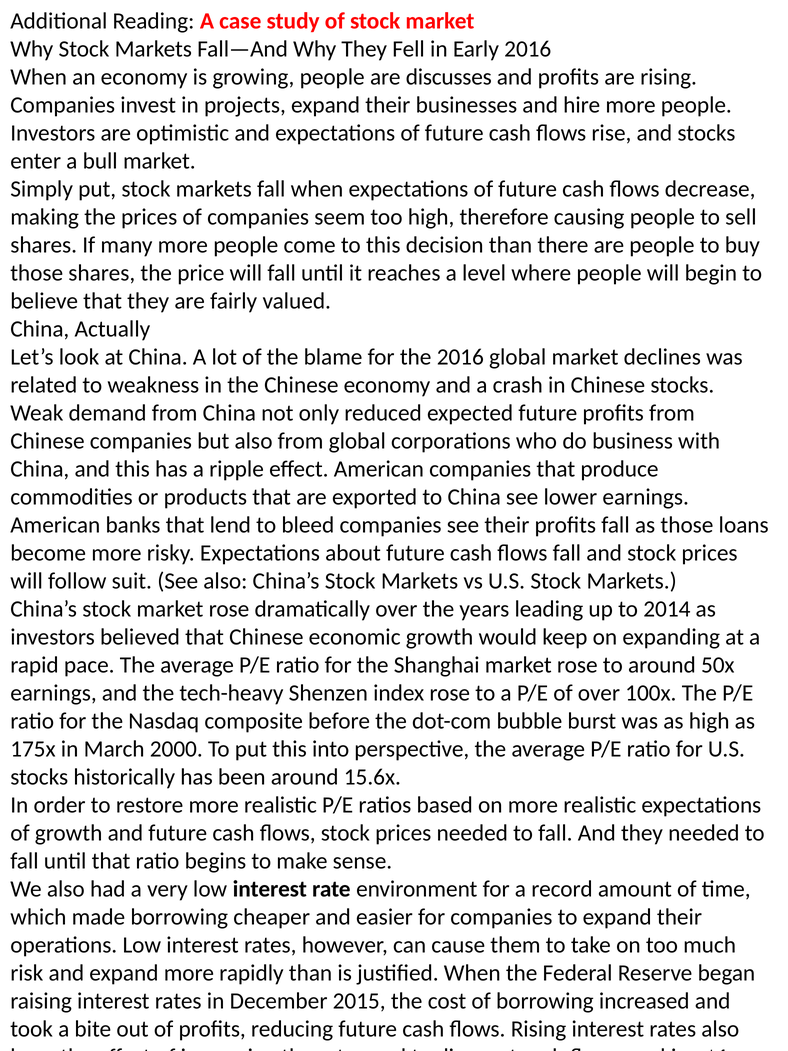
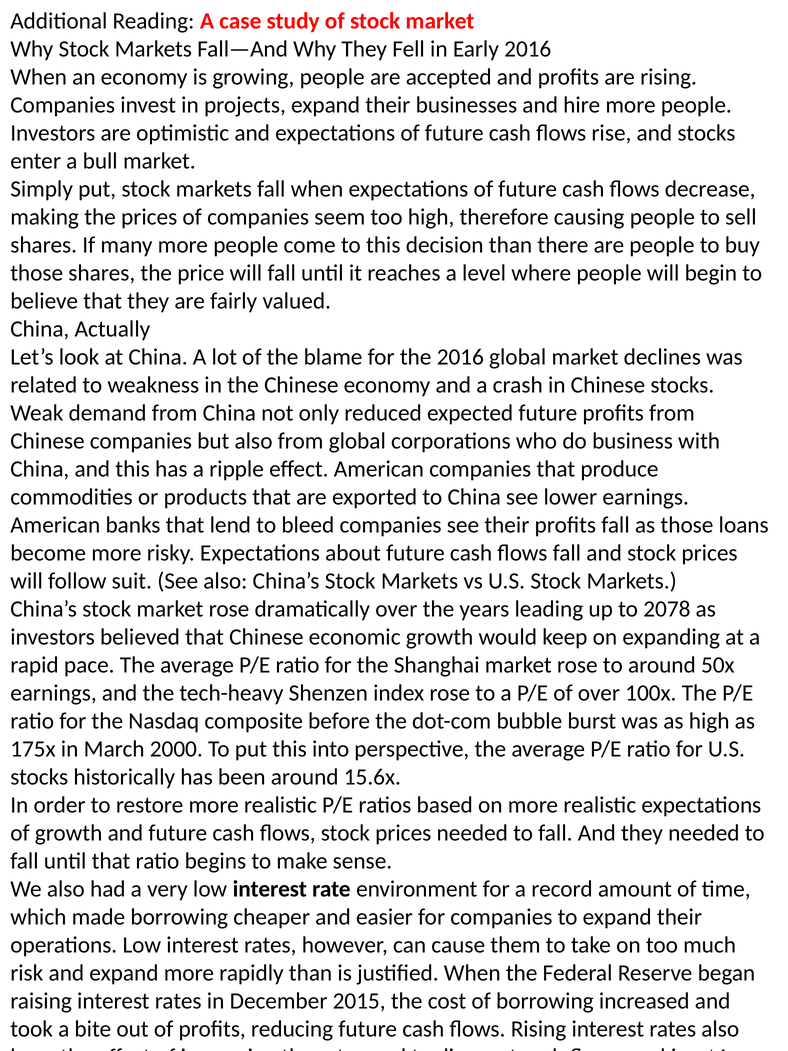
discusses: discusses -> accepted
2014: 2014 -> 2078
